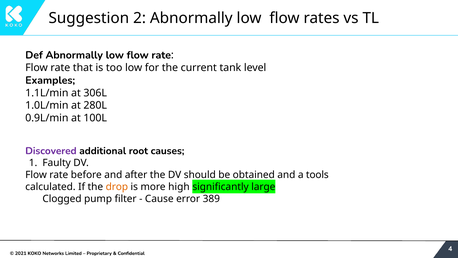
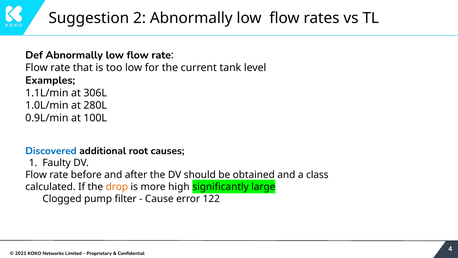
Discovered colour: purple -> blue
tools: tools -> class
389: 389 -> 122
